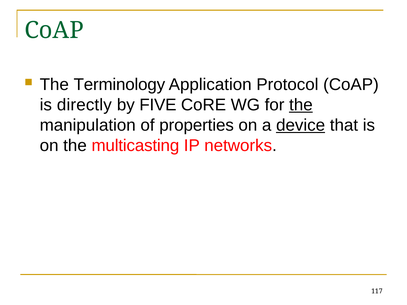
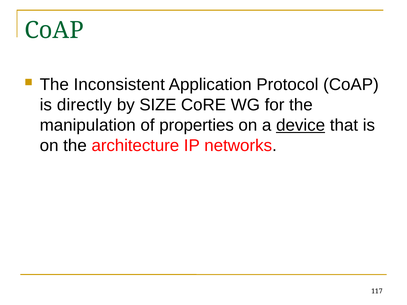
Terminology: Terminology -> Inconsistent
FIVE: FIVE -> SIZE
the at (301, 105) underline: present -> none
multicasting: multicasting -> architecture
